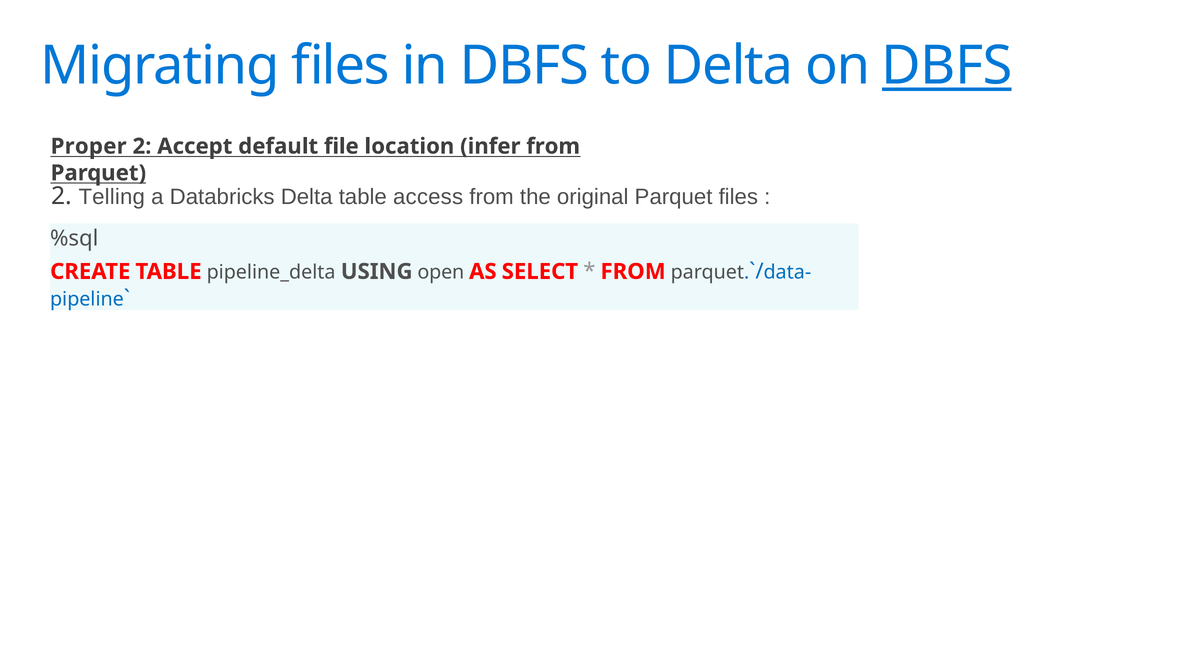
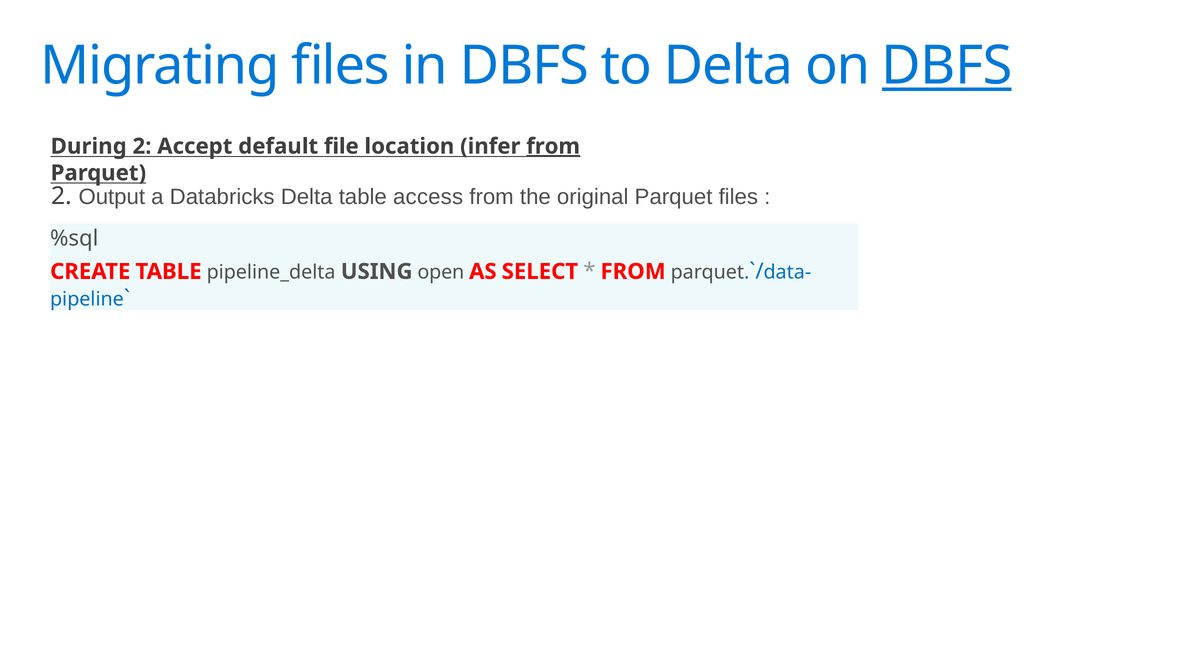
Proper: Proper -> During
from at (553, 146) underline: none -> present
Telling: Telling -> Output
